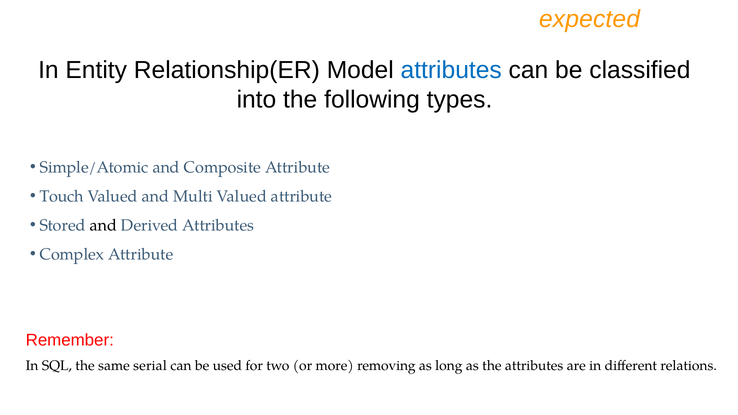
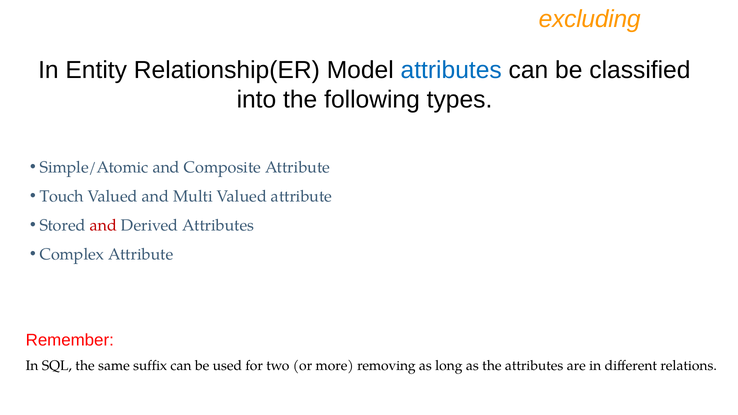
expected: expected -> excluding
and at (103, 226) colour: black -> red
serial: serial -> suffix
